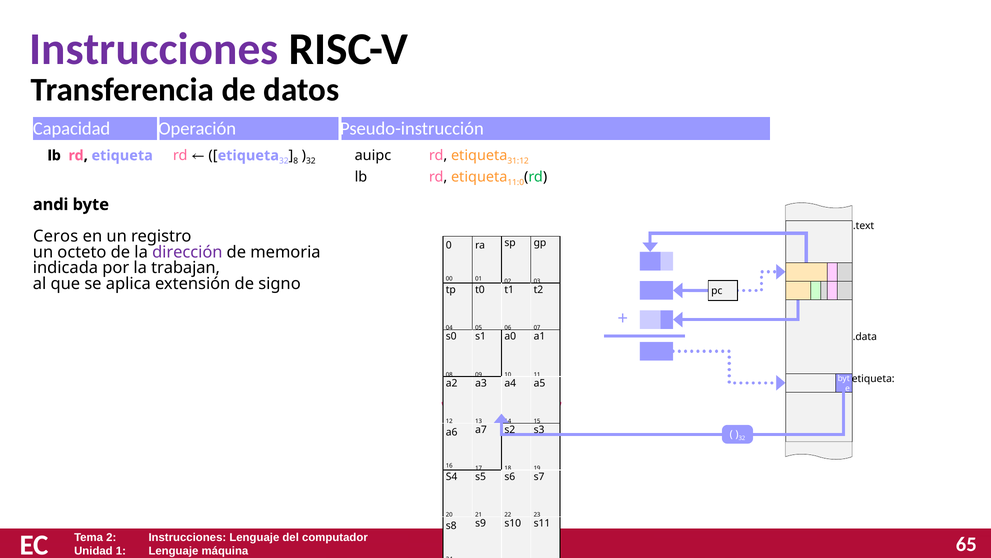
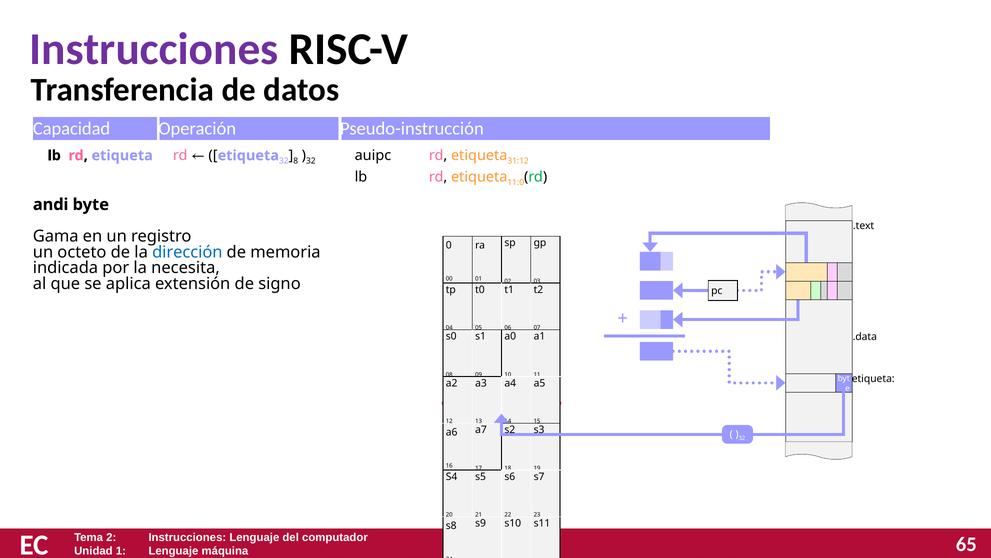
Ceros: Ceros -> Gama
dirección colour: purple -> blue
trabajan: trabajan -> necesita
